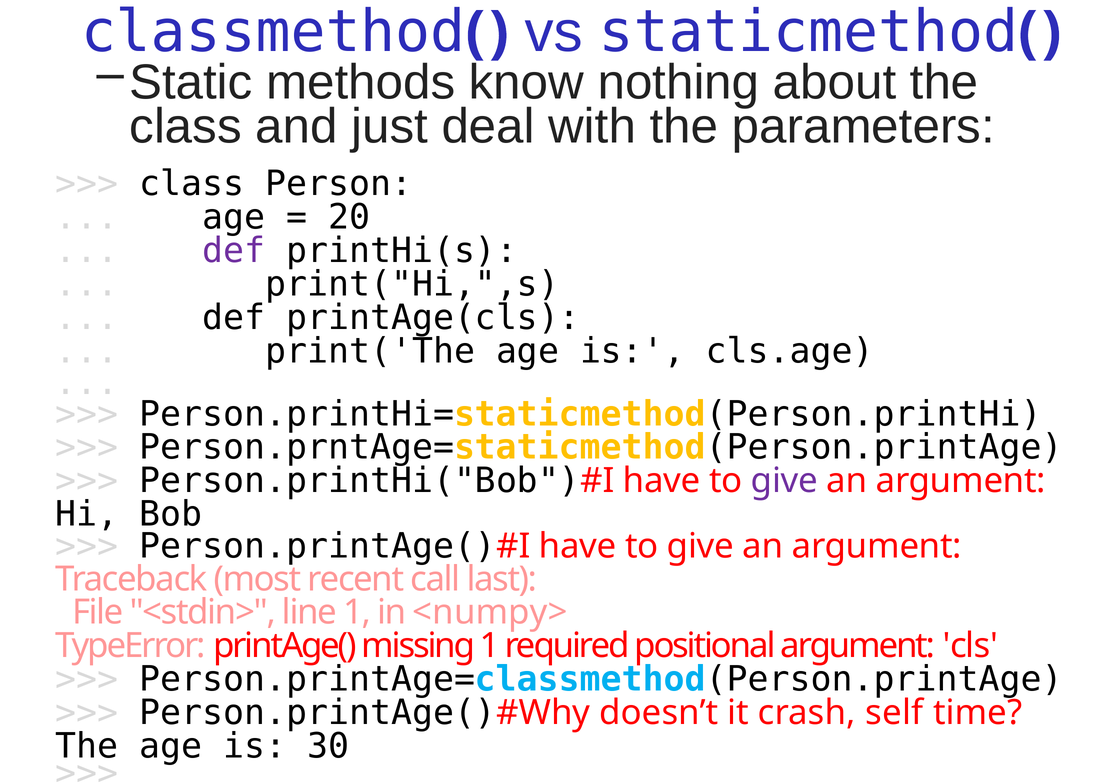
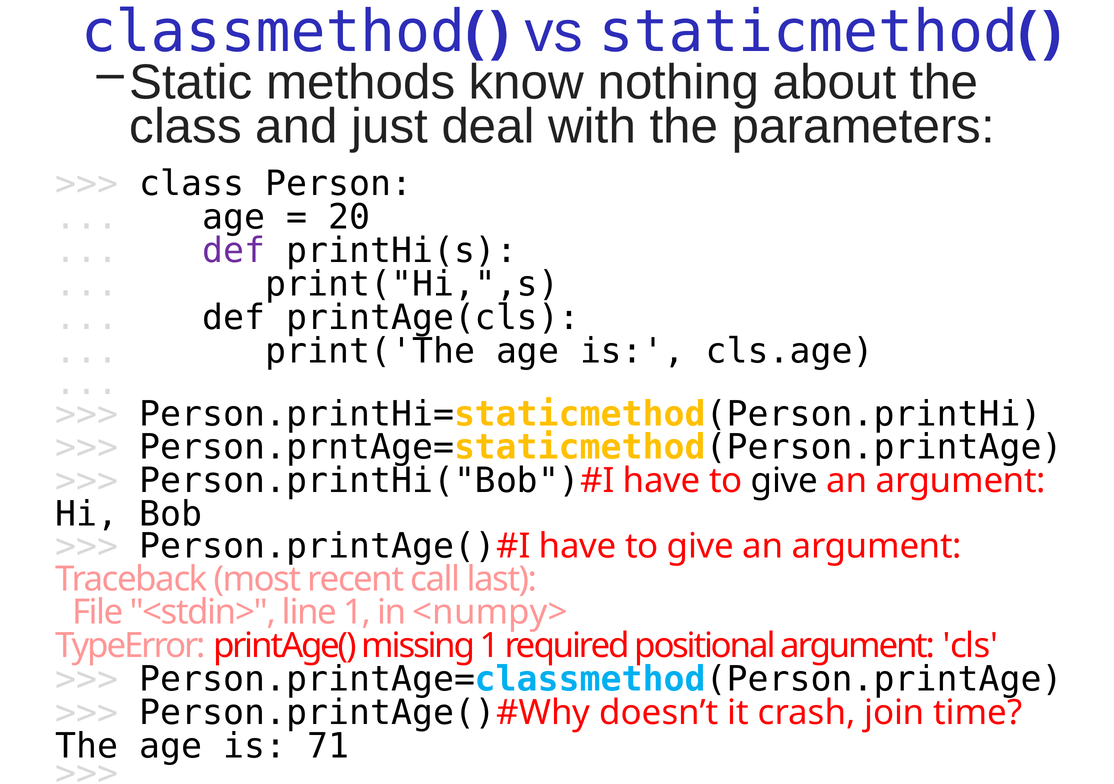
give at (785, 481) colour: purple -> black
self: self -> join
30: 30 -> 71
